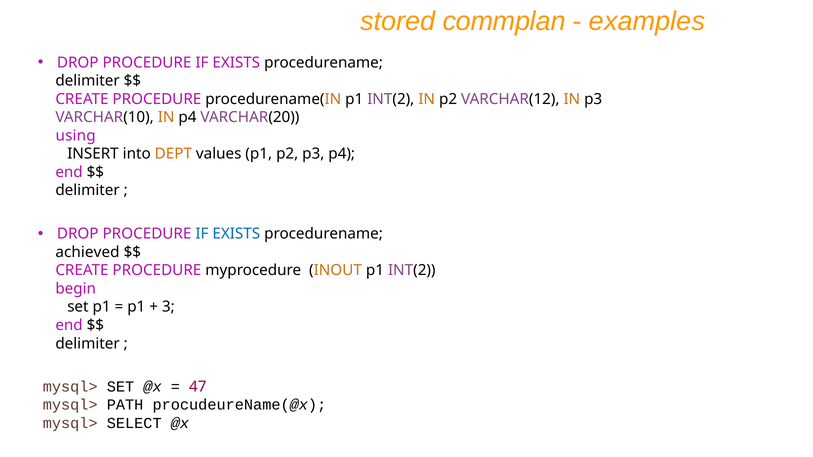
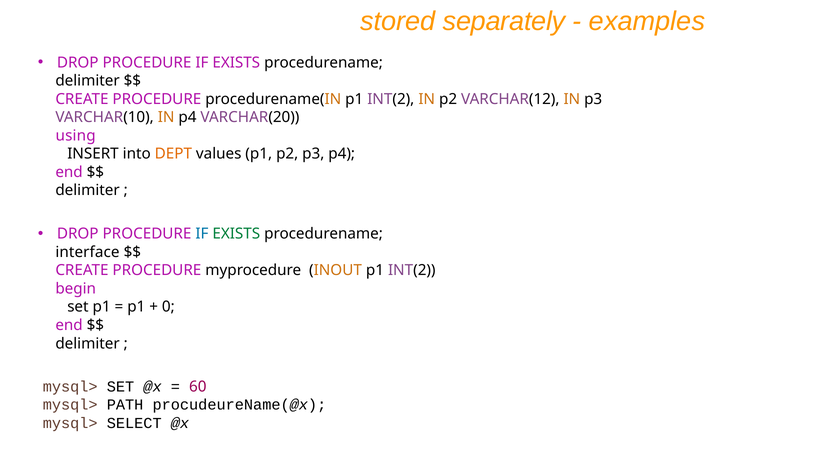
commplan: commplan -> separately
EXISTS at (236, 234) colour: blue -> green
achieved: achieved -> interface
3: 3 -> 0
47: 47 -> 60
